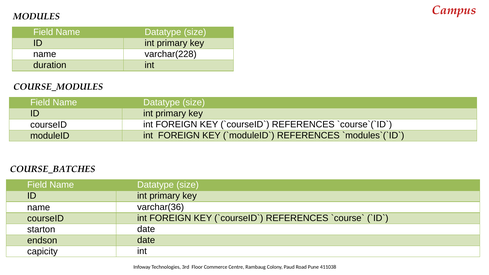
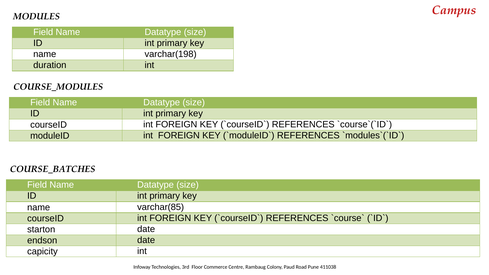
varchar(228: varchar(228 -> varchar(198
varchar(36: varchar(36 -> varchar(85
